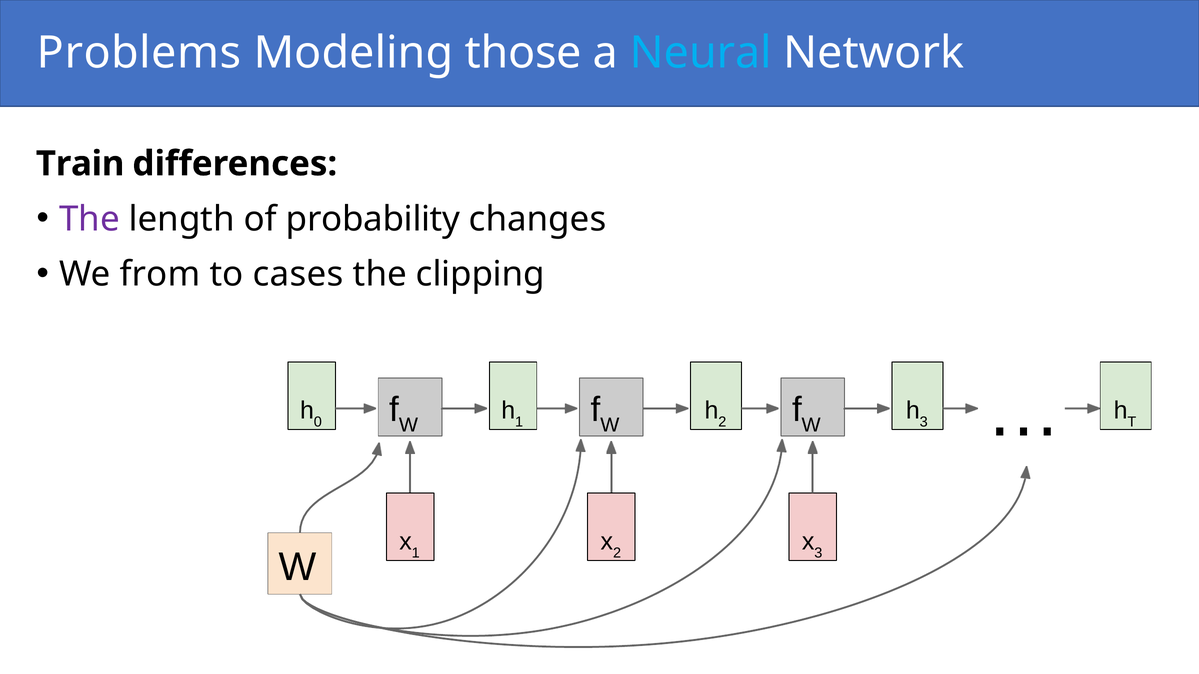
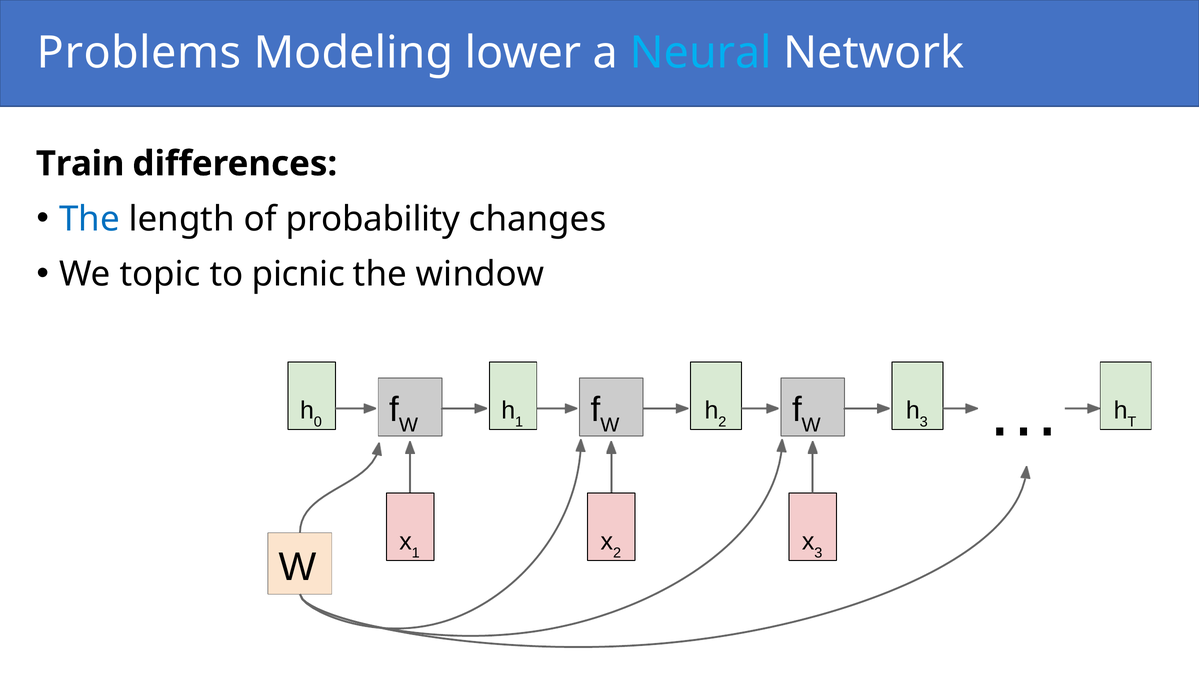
those: those -> lower
The at (89, 219) colour: purple -> blue
from: from -> topic
cases: cases -> picnic
clipping: clipping -> window
